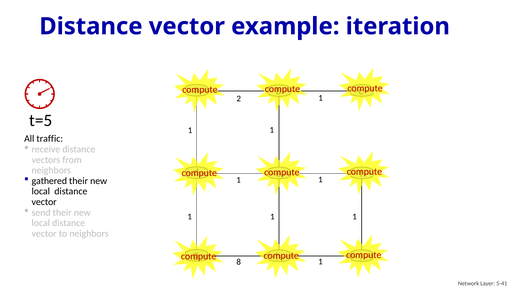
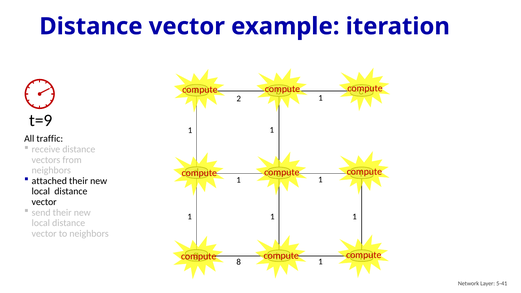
t=5: t=5 -> t=9
gathered: gathered -> attached
